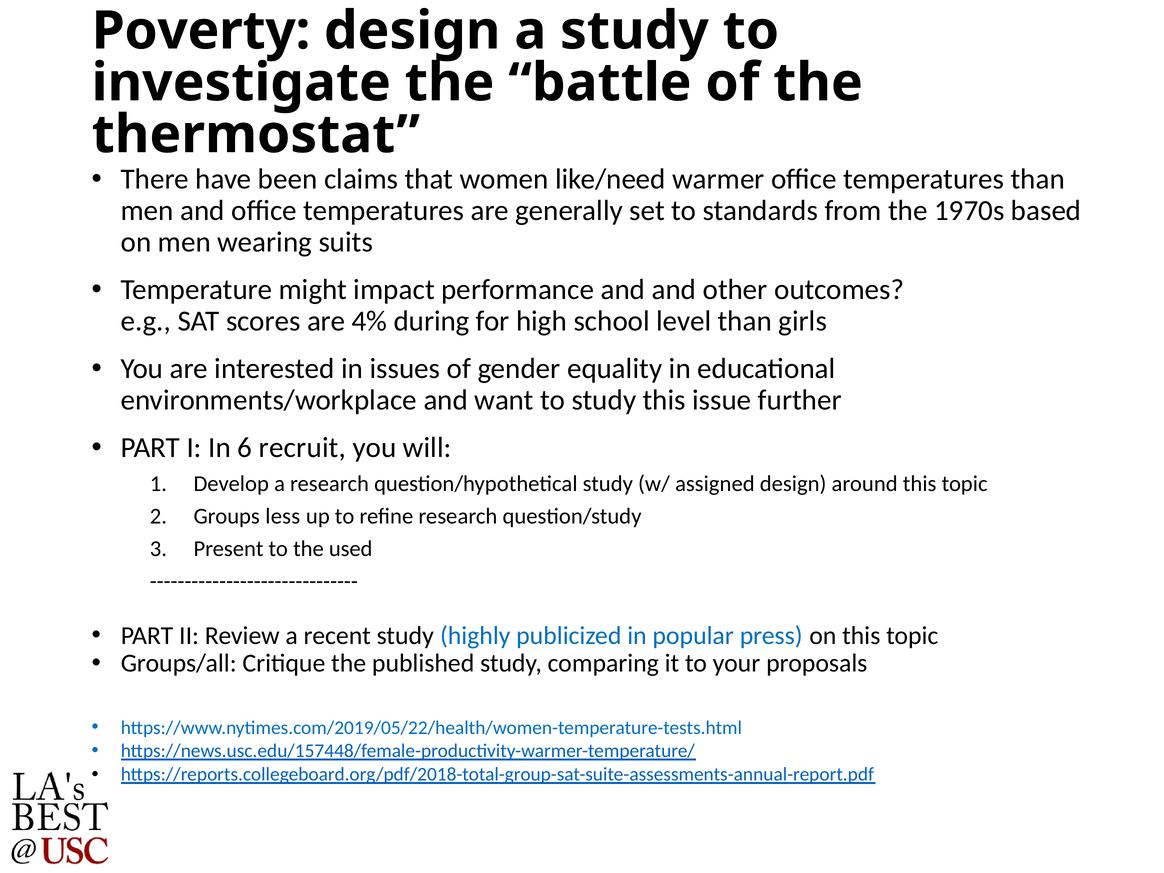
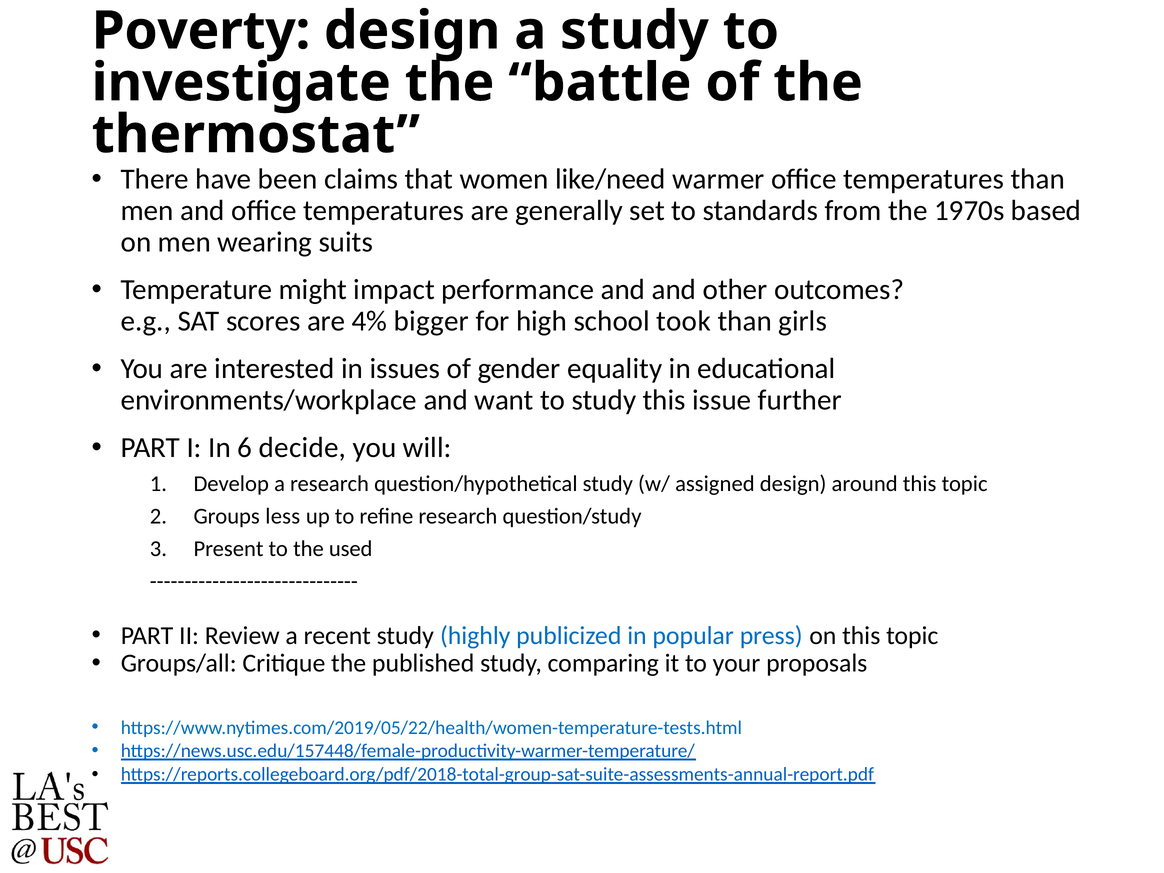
during: during -> bigger
level: level -> took
recruit: recruit -> decide
